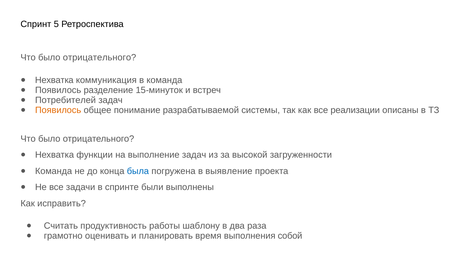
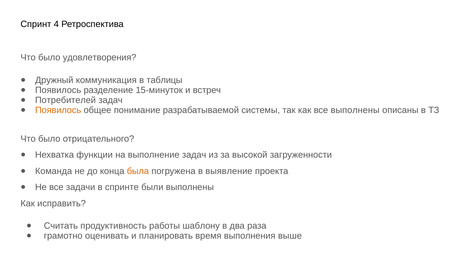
5: 5 -> 4
отрицательного at (100, 58): отрицательного -> удовлетворения
Нехватка at (54, 80): Нехватка -> Дружный
в команда: команда -> таблицы
все реализации: реализации -> выполнены
была colour: blue -> orange
собой: собой -> выше
